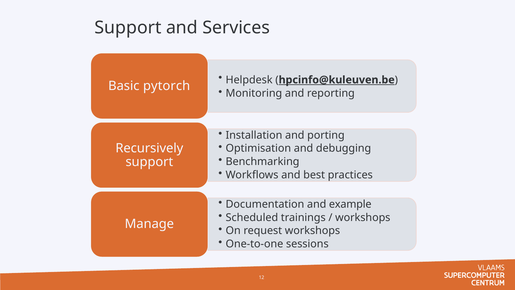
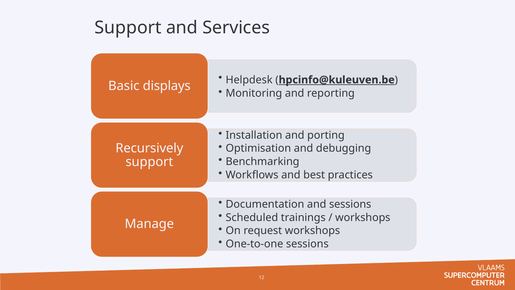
pytorch: pytorch -> displays
and example: example -> sessions
